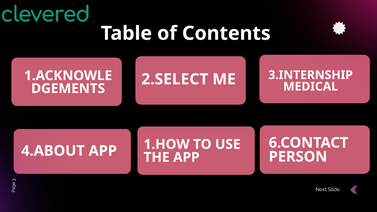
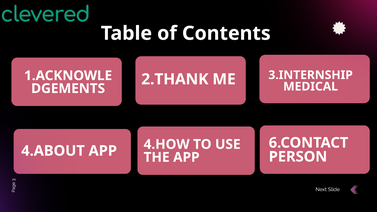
2.SELECT: 2.SELECT -> 2.THANK
1.HOW: 1.HOW -> 4.HOW
